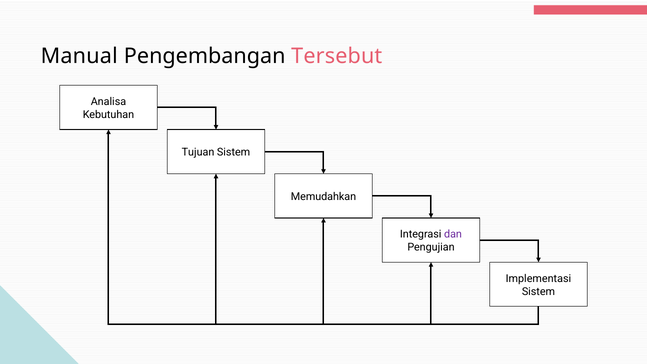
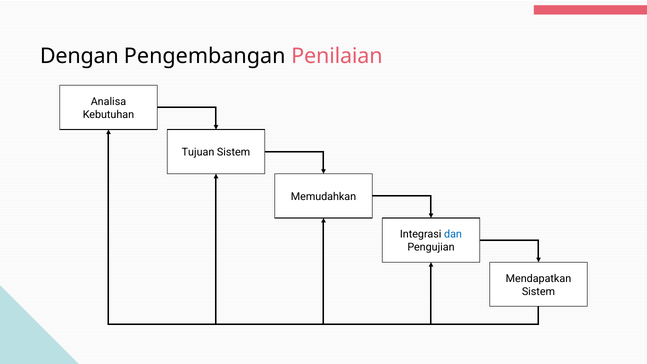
Manual: Manual -> Dengan
Tersebut: Tersebut -> Penilaian
dan colour: purple -> blue
Implementasi: Implementasi -> Mendapatkan
